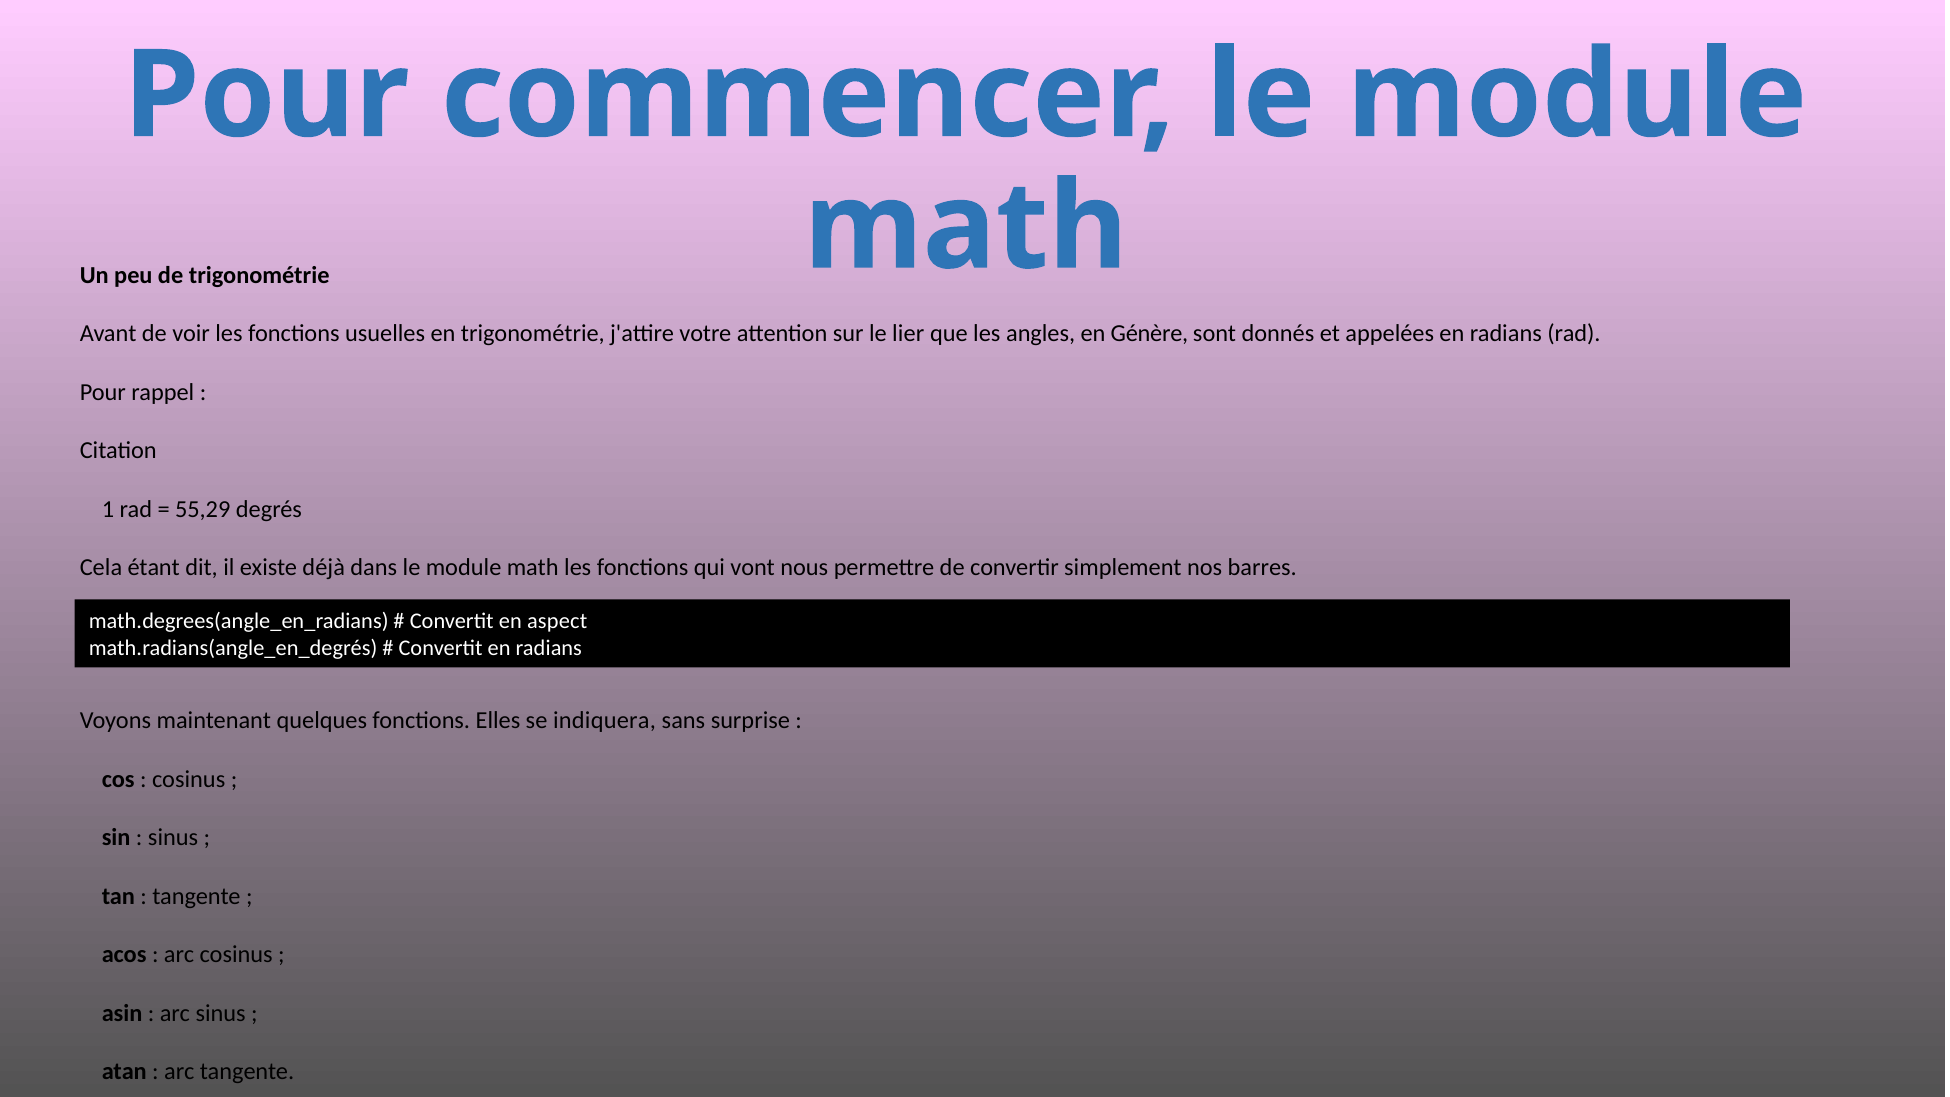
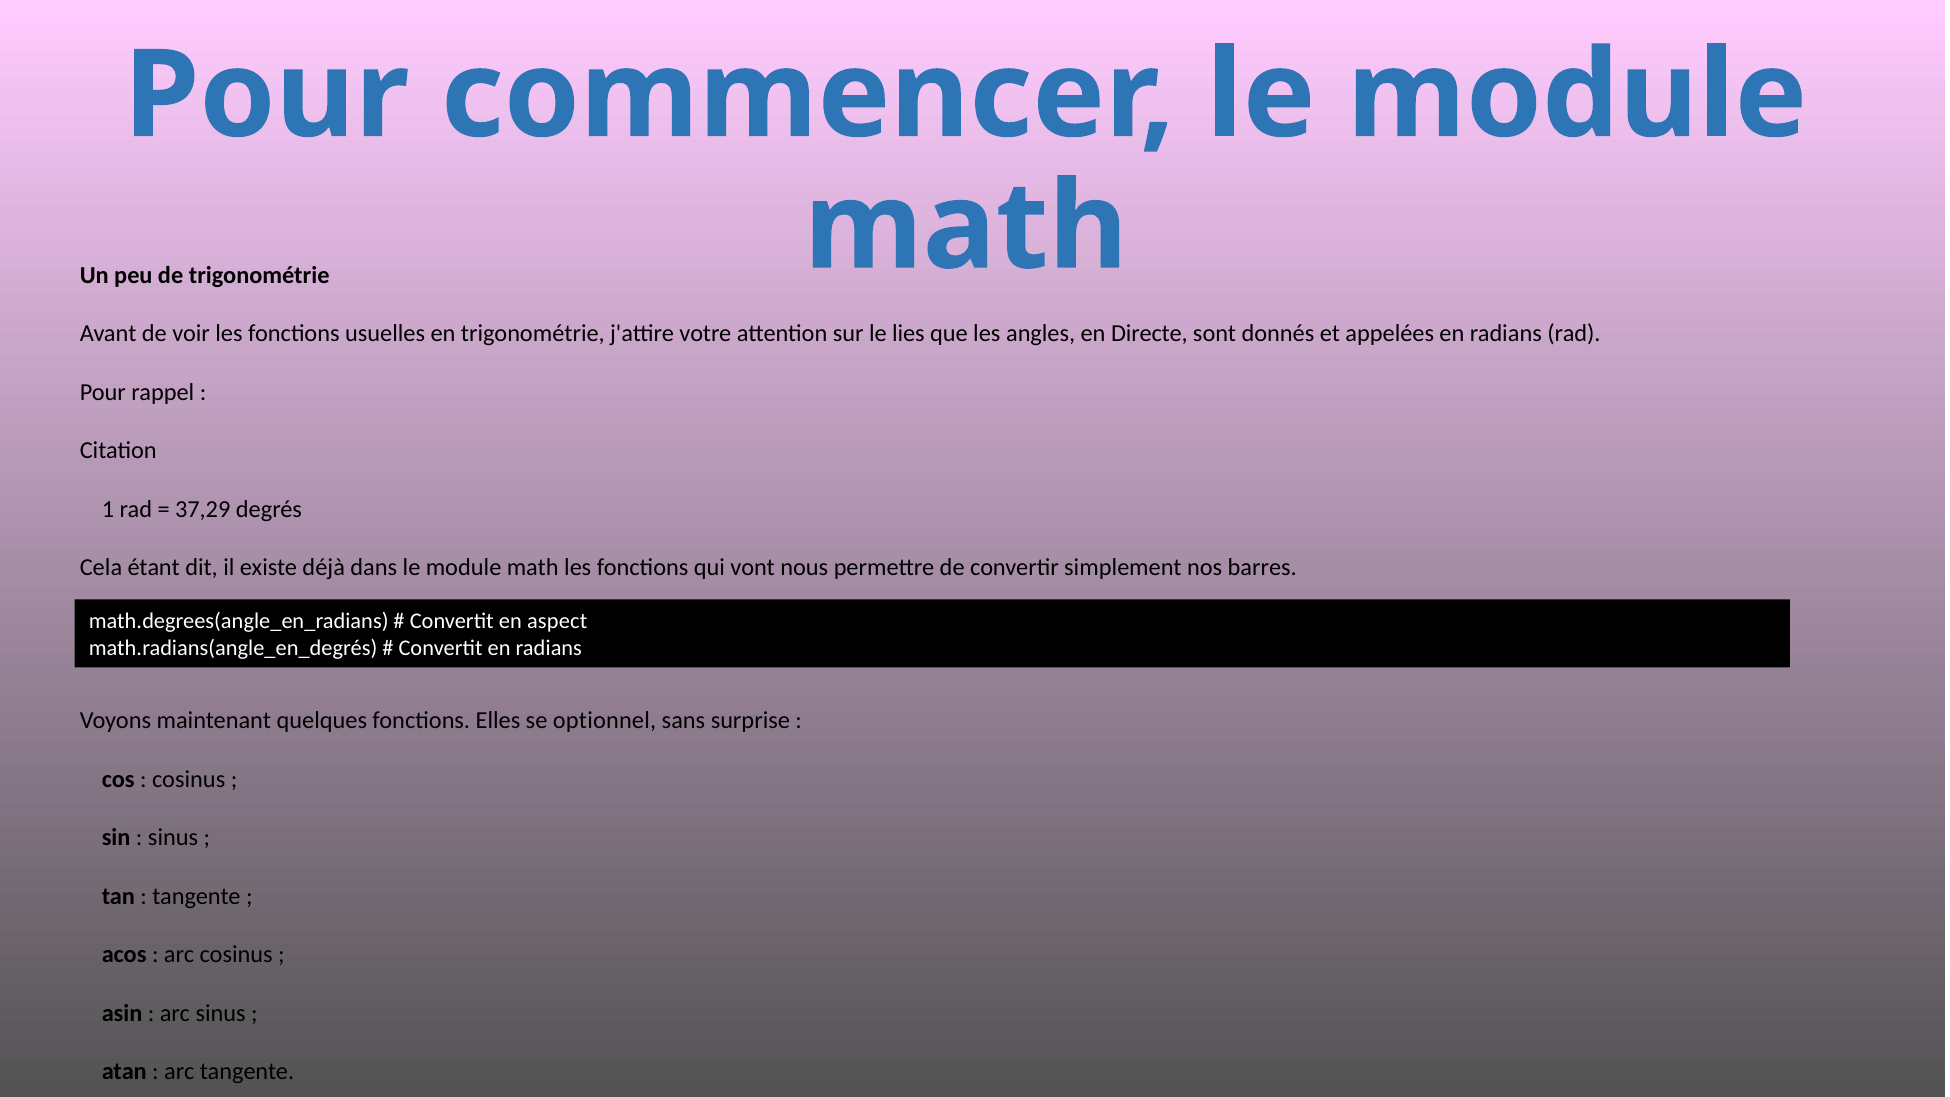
lier: lier -> lies
Génère: Génère -> Directe
55,29: 55,29 -> 37,29
indiquera: indiquera -> optionnel
